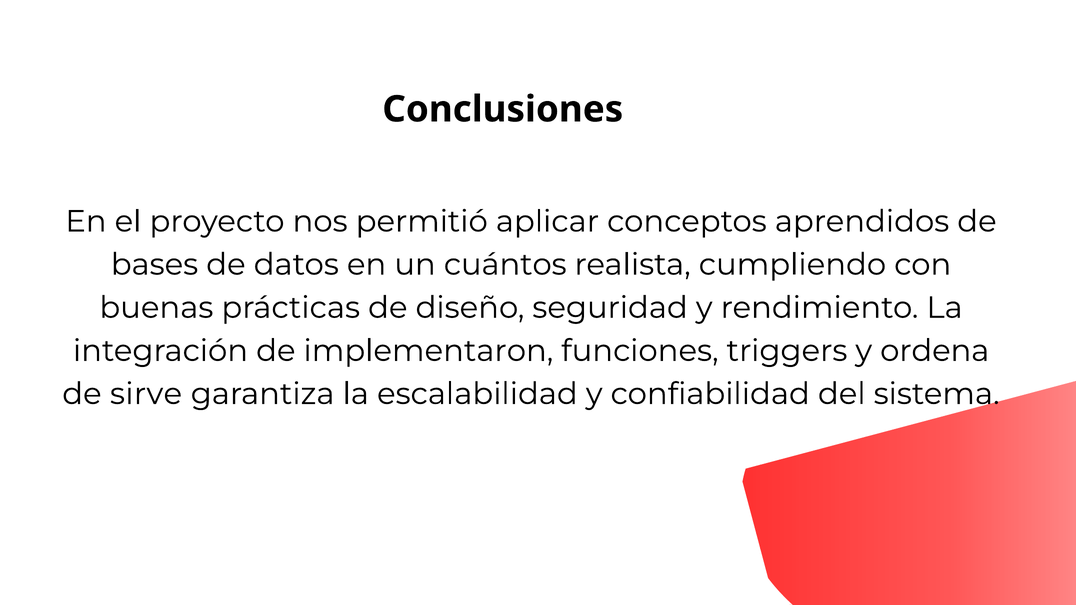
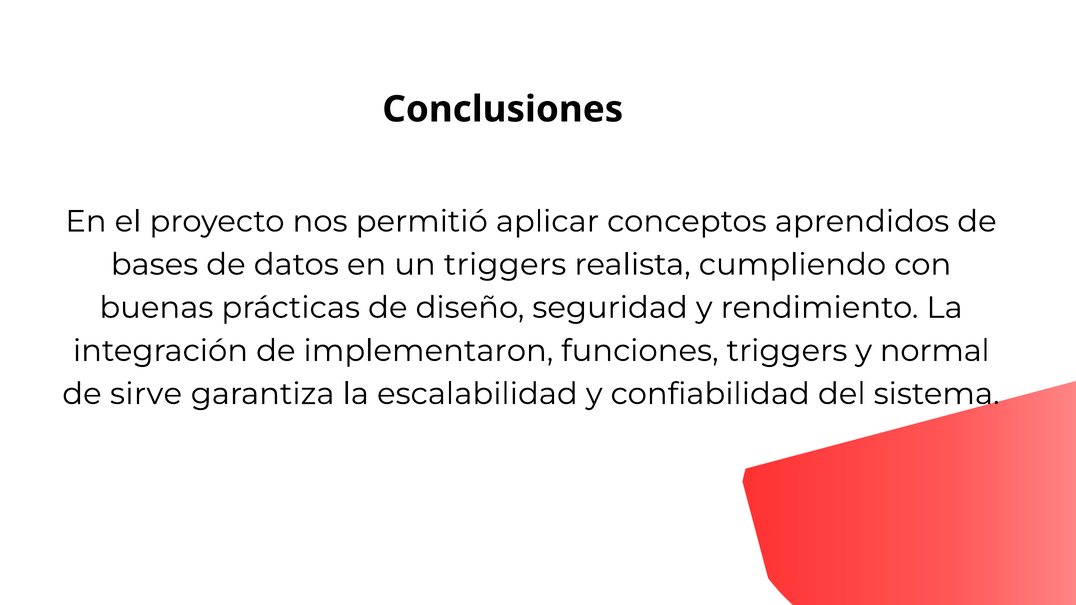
un cuántos: cuántos -> triggers
ordena: ordena -> normal
